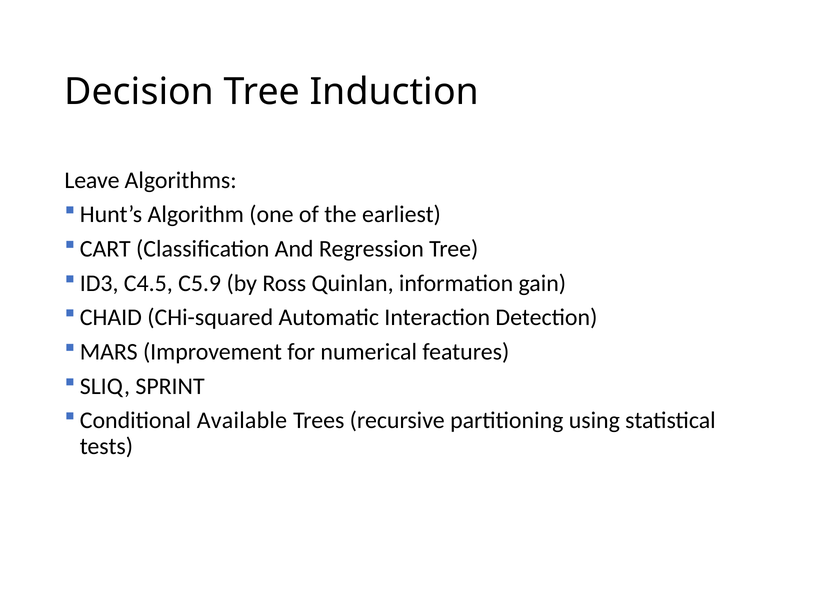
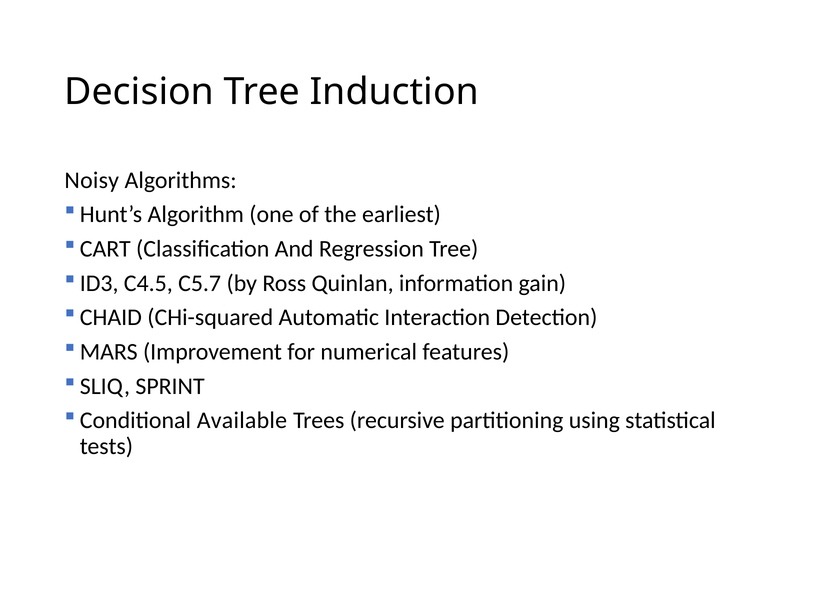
Leave: Leave -> Noisy
C5.9: C5.9 -> C5.7
